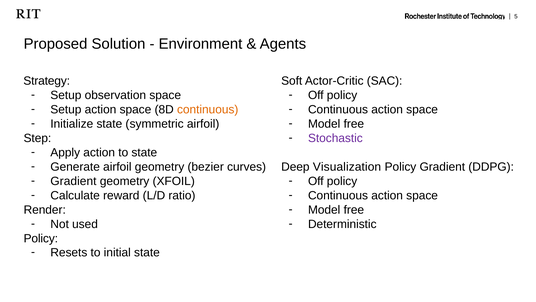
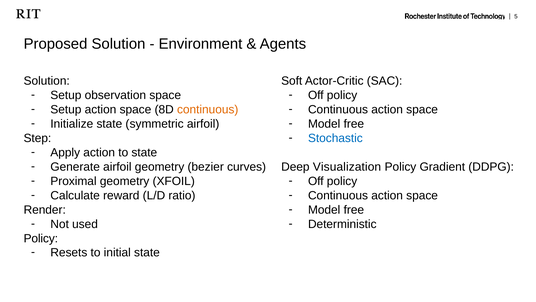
Strategy at (47, 81): Strategy -> Solution
Stochastic colour: purple -> blue
Gradient at (73, 181): Gradient -> Proximal
